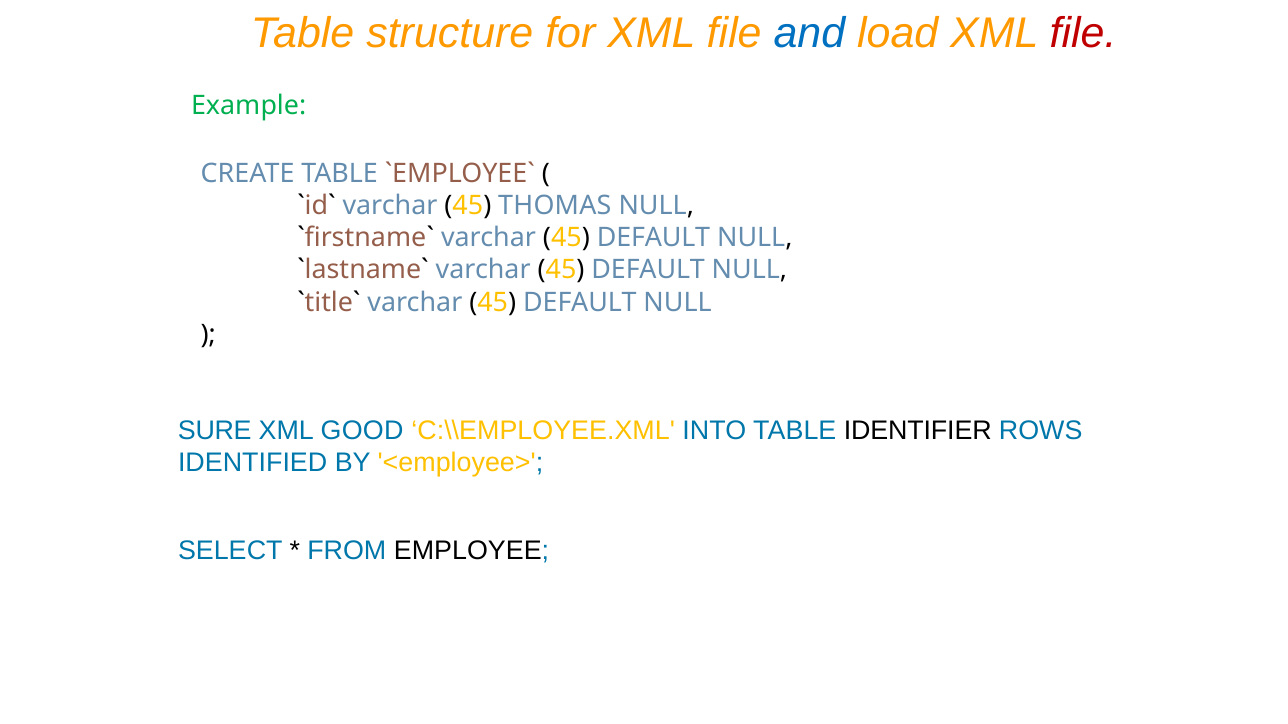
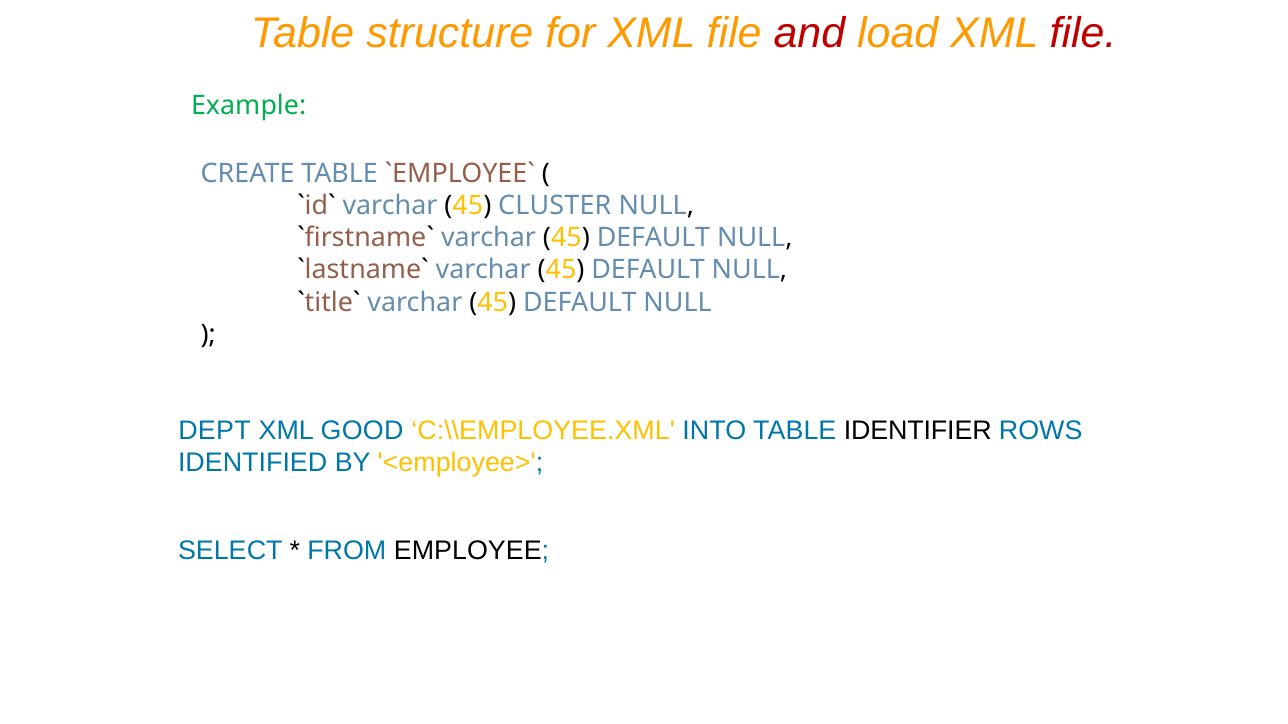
and colour: blue -> red
THOMAS: THOMAS -> CLUSTER
SURE: SURE -> DEPT
